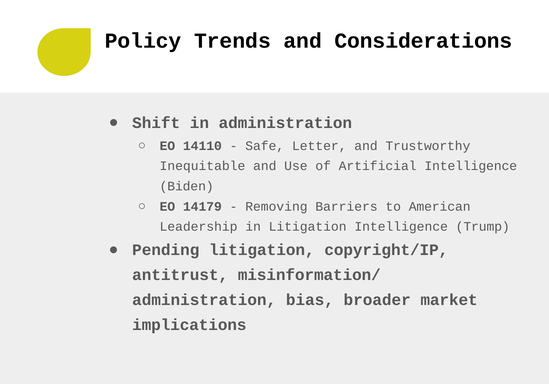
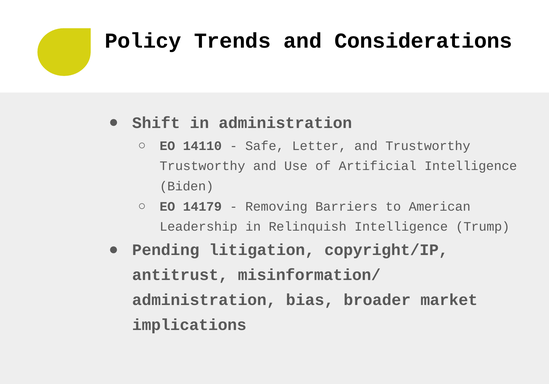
Inequitable at (202, 166): Inequitable -> Trustworthy
in Litigation: Litigation -> Relinquish
